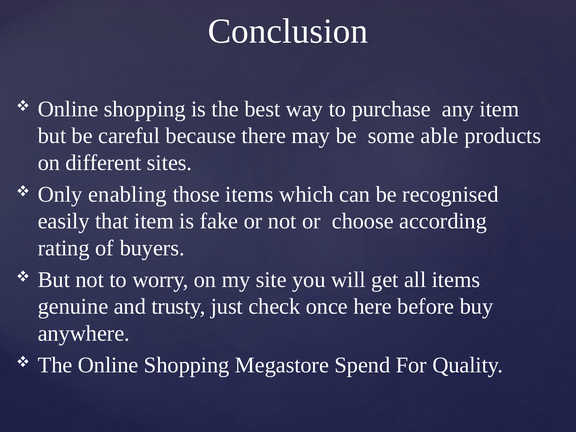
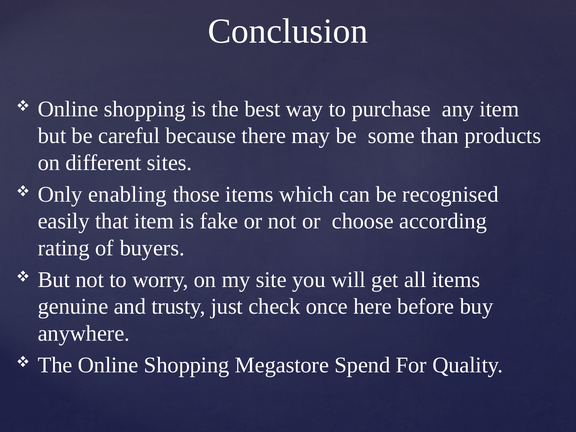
able: able -> than
